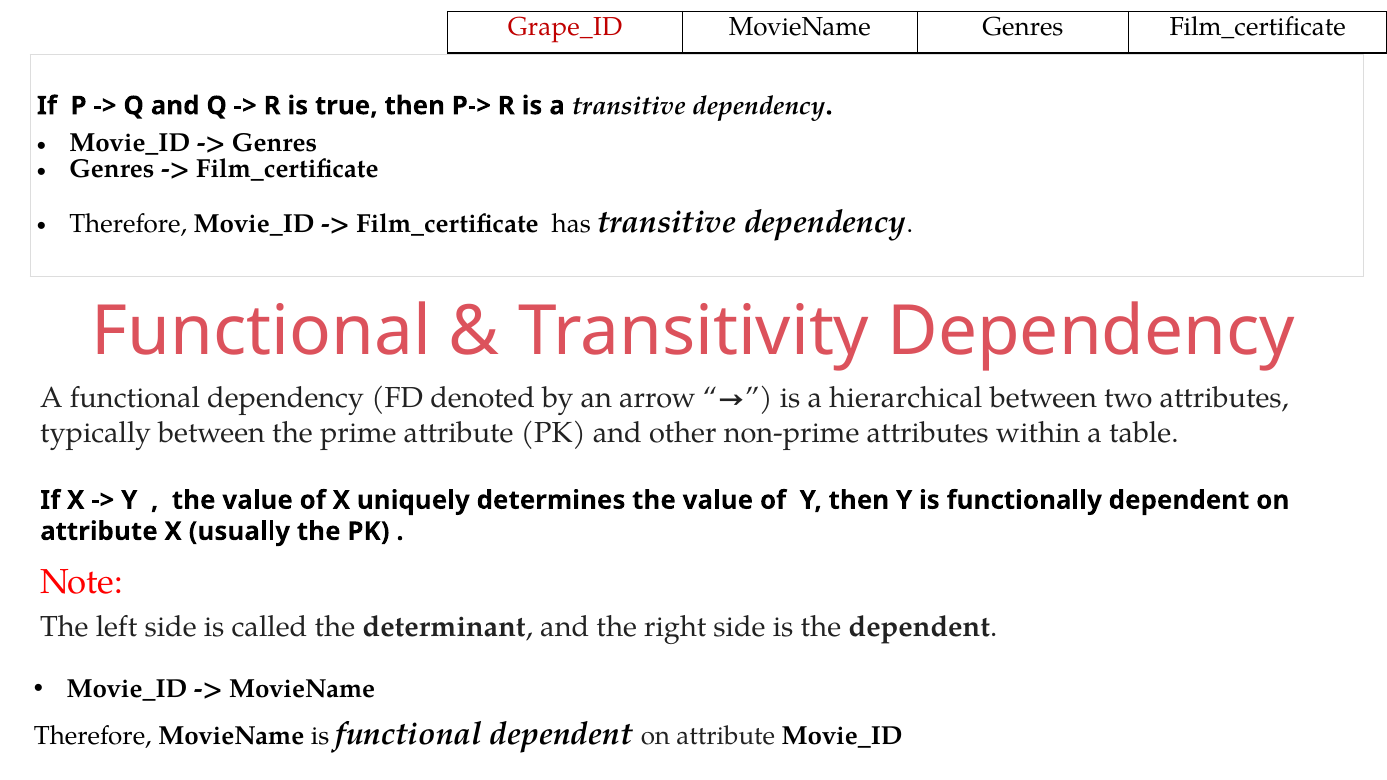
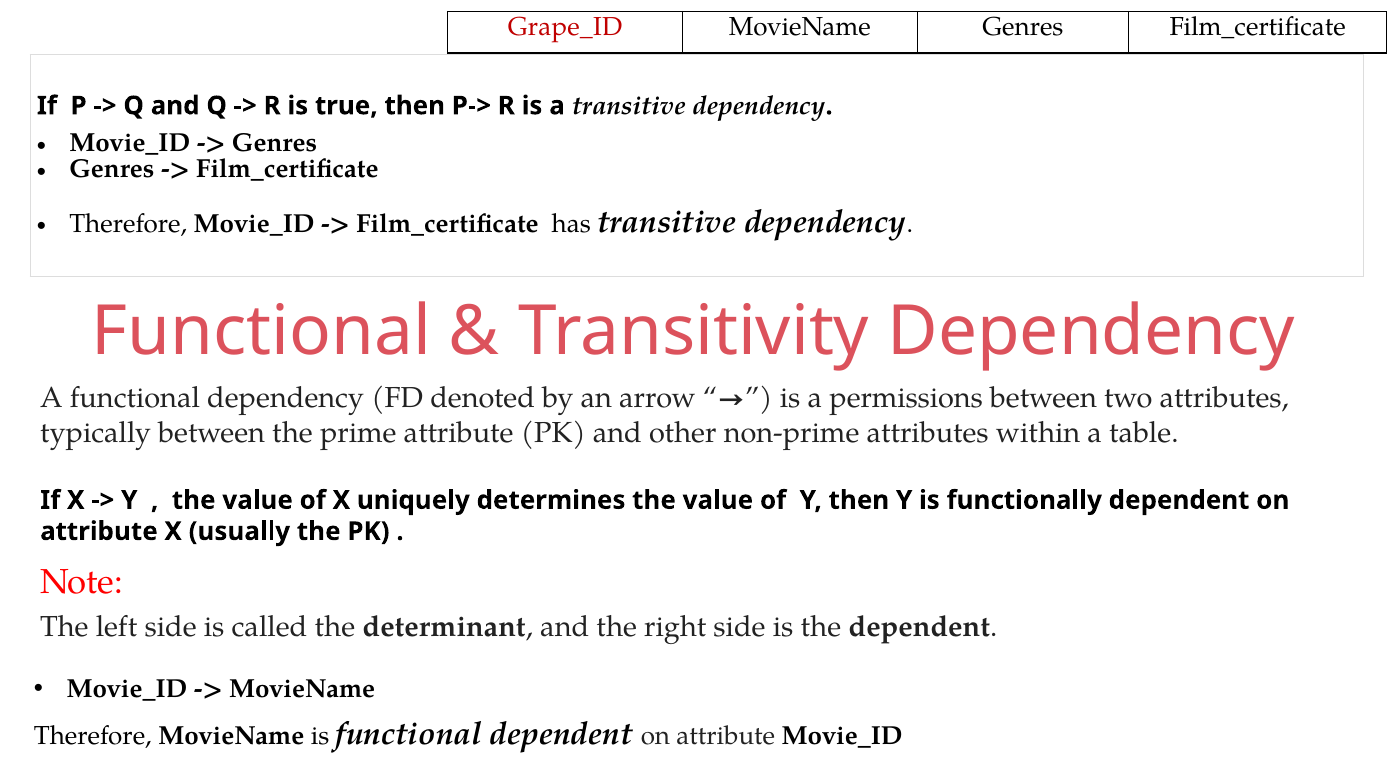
hierarchical: hierarchical -> permissions
